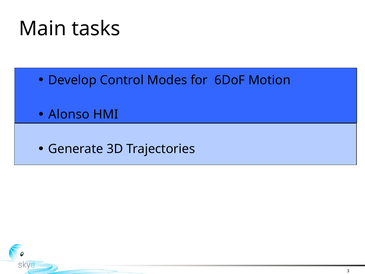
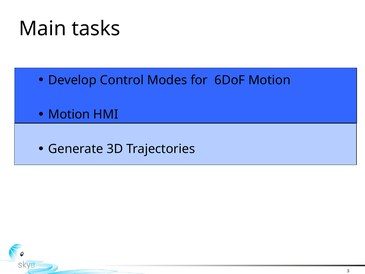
Alonso at (69, 114): Alonso -> Motion
